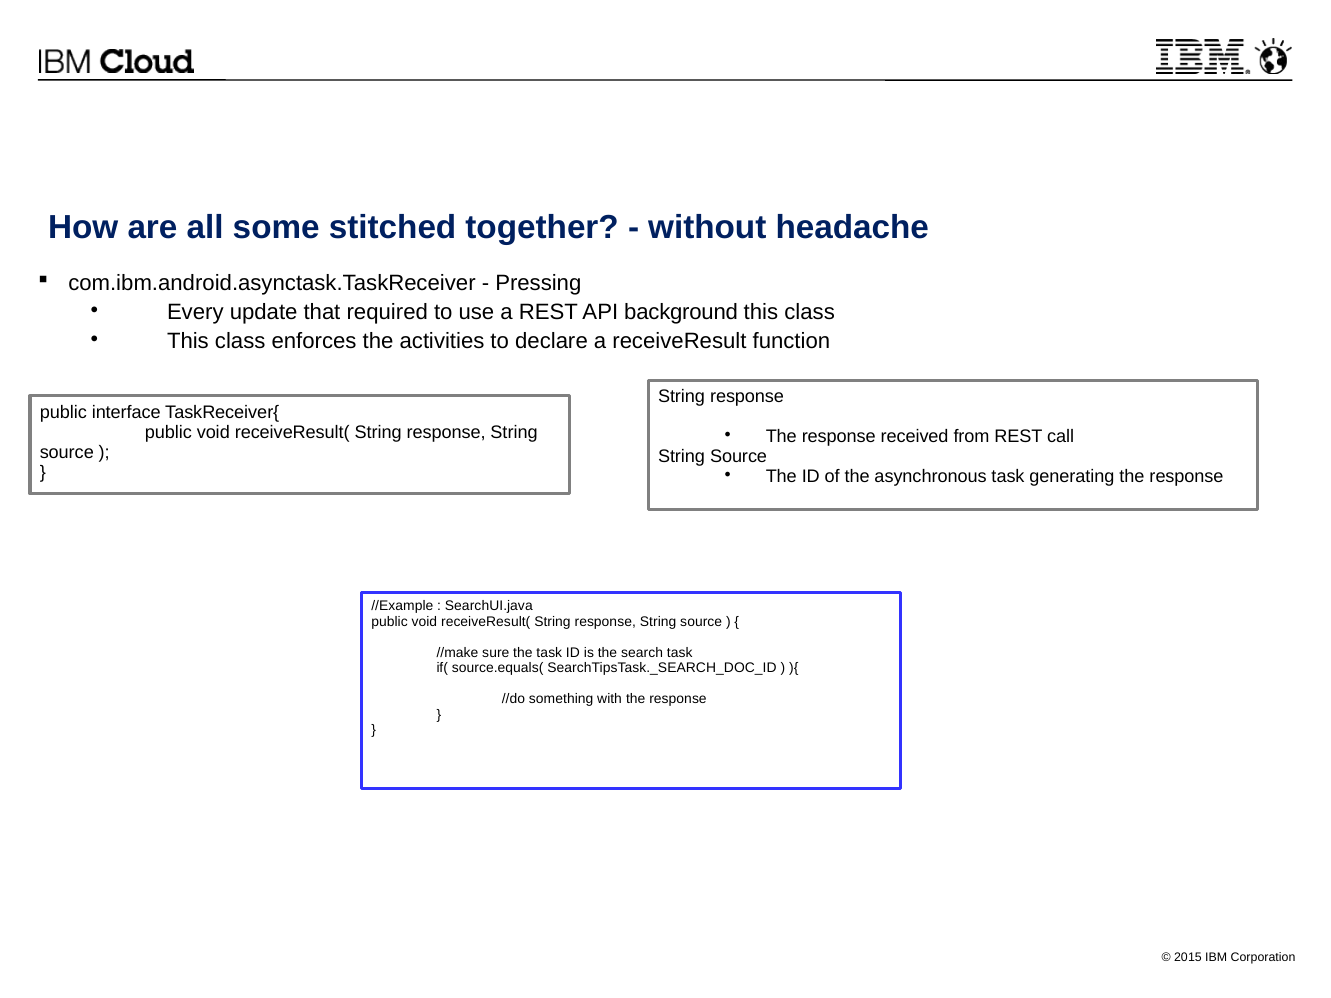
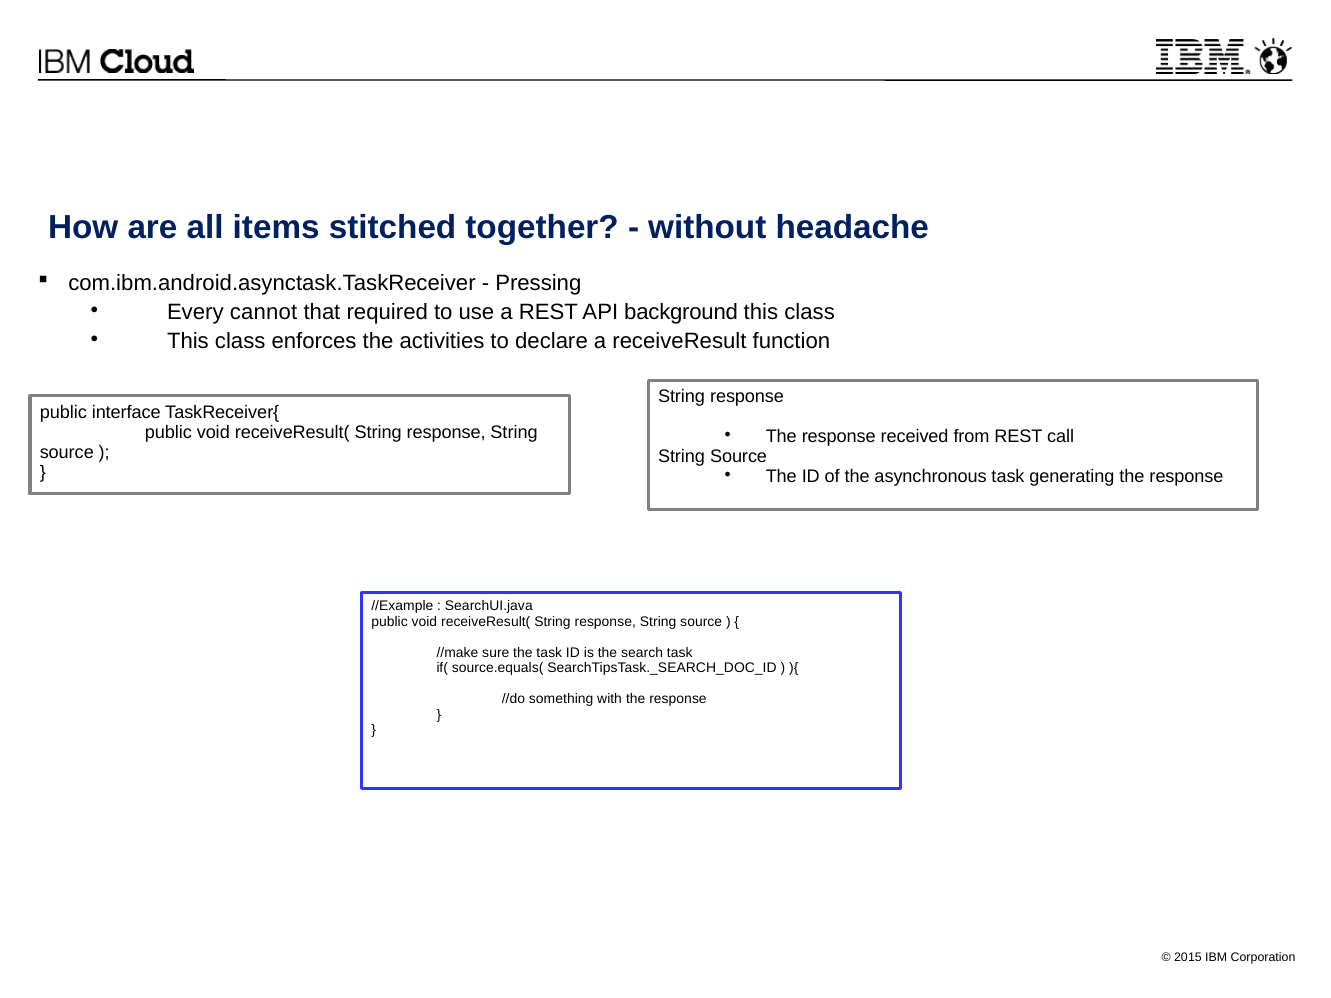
some: some -> items
update: update -> cannot
